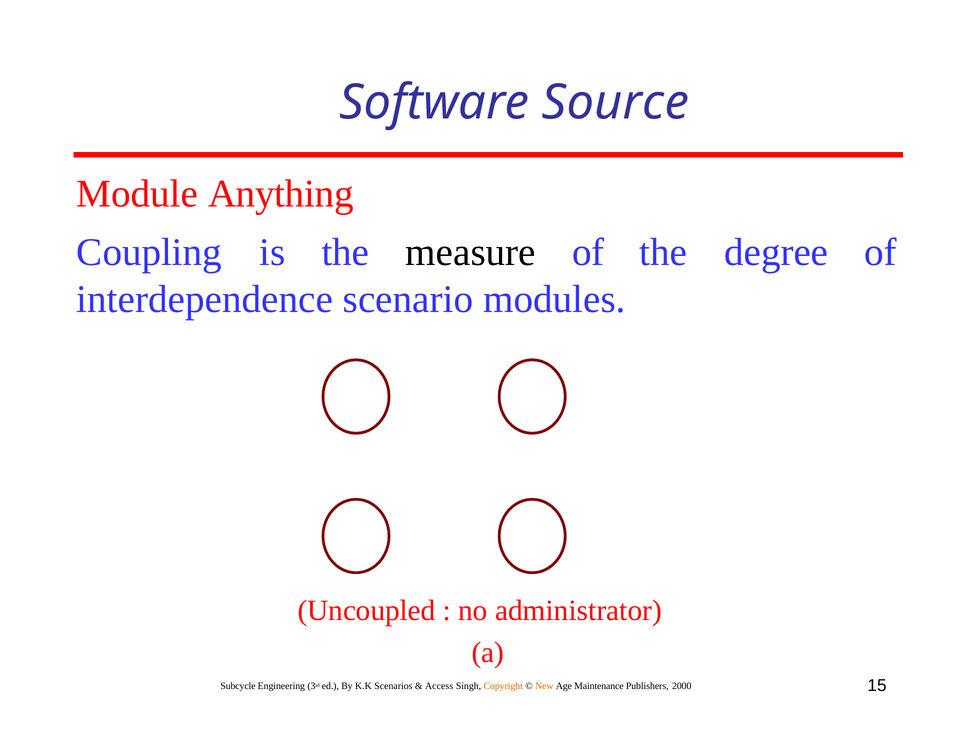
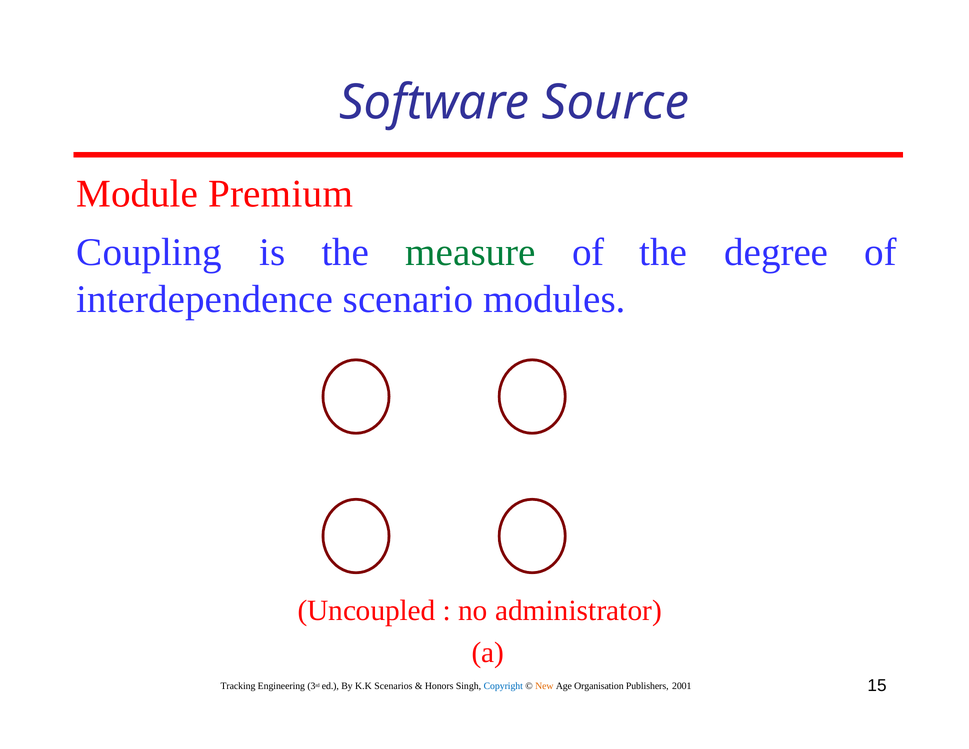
Anything: Anything -> Premium
measure colour: black -> green
Subcycle: Subcycle -> Tracking
Access: Access -> Honors
Copyright colour: orange -> blue
Maintenance: Maintenance -> Organisation
2000: 2000 -> 2001
